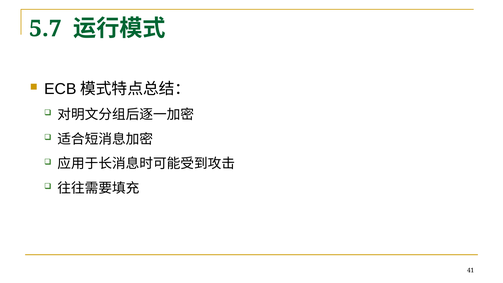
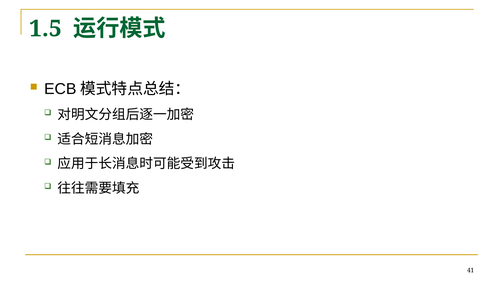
5.7: 5.7 -> 1.5
